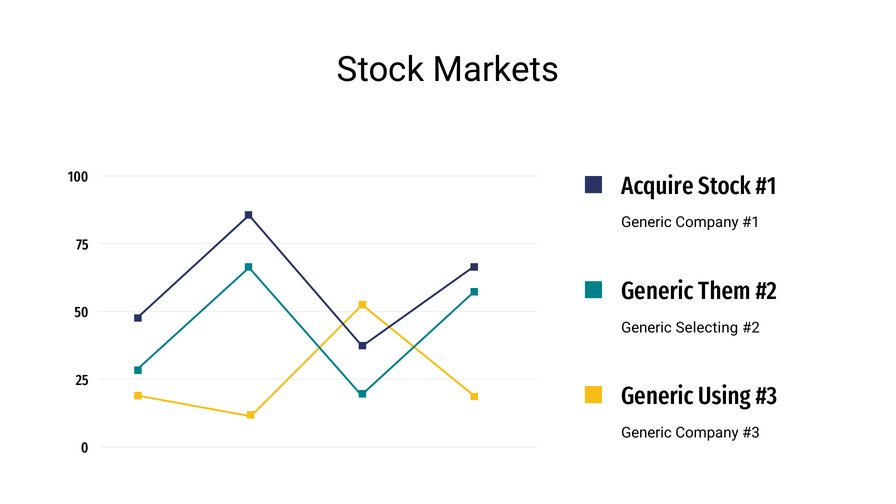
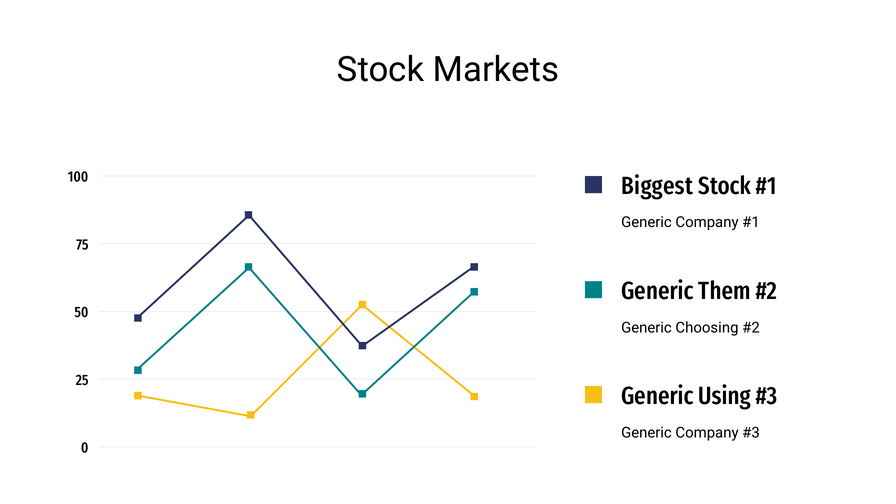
Acquire: Acquire -> Biggest
Selecting: Selecting -> Choosing
